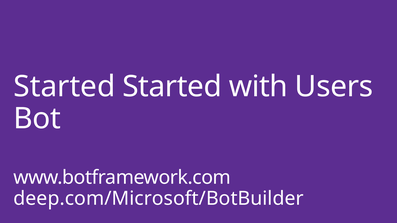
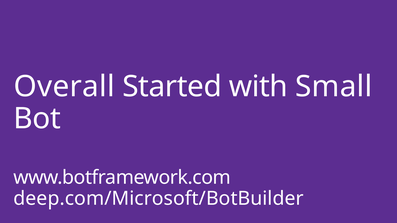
Started at (64, 87): Started -> Overall
Users: Users -> Small
